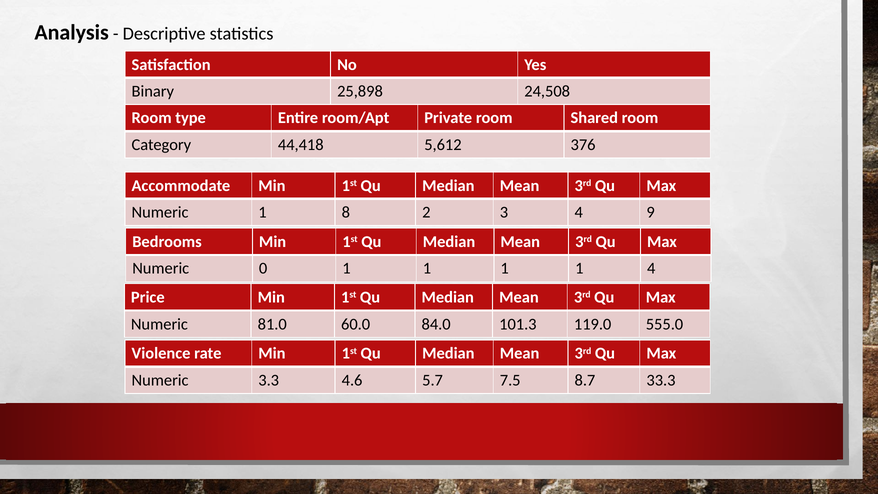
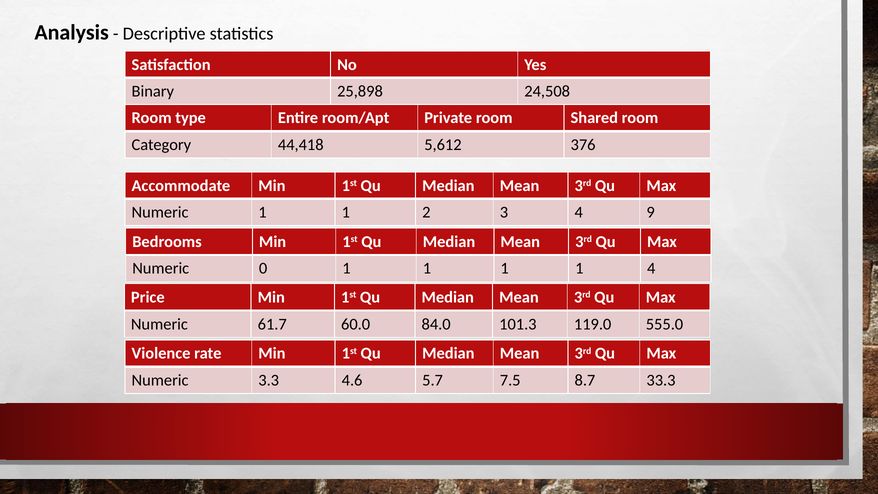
Numeric 1 8: 8 -> 1
81.0: 81.0 -> 61.7
